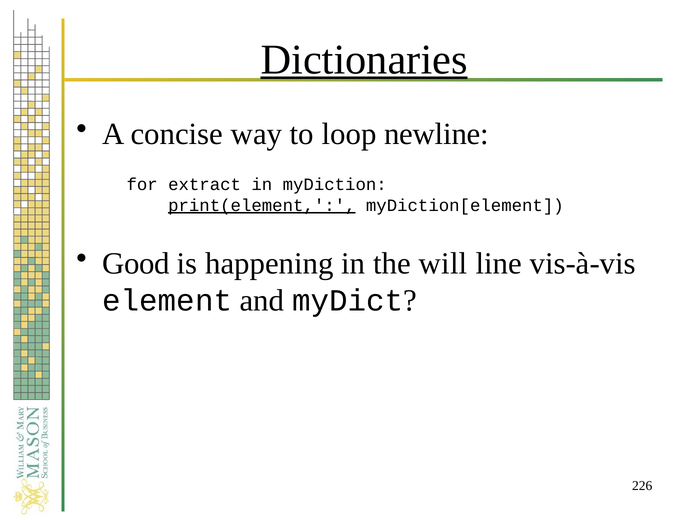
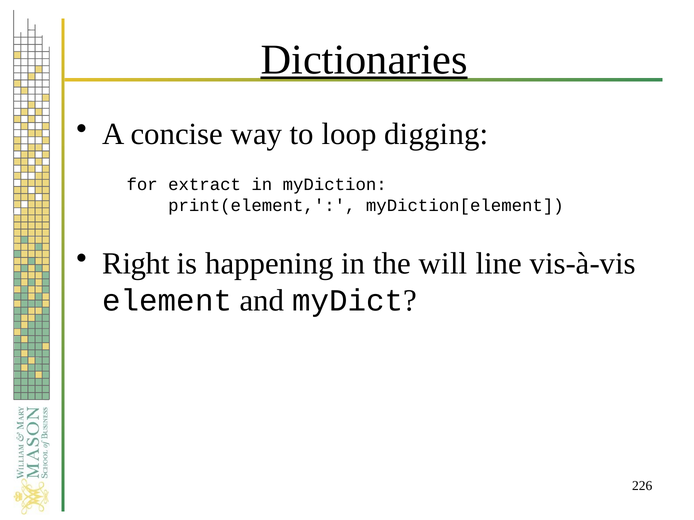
newline: newline -> digging
print(element underline: present -> none
Good: Good -> Right
